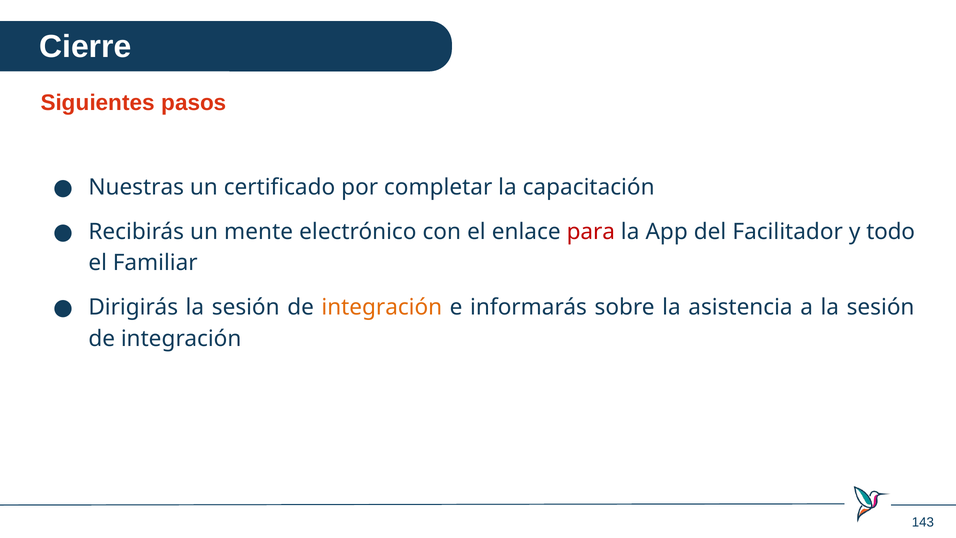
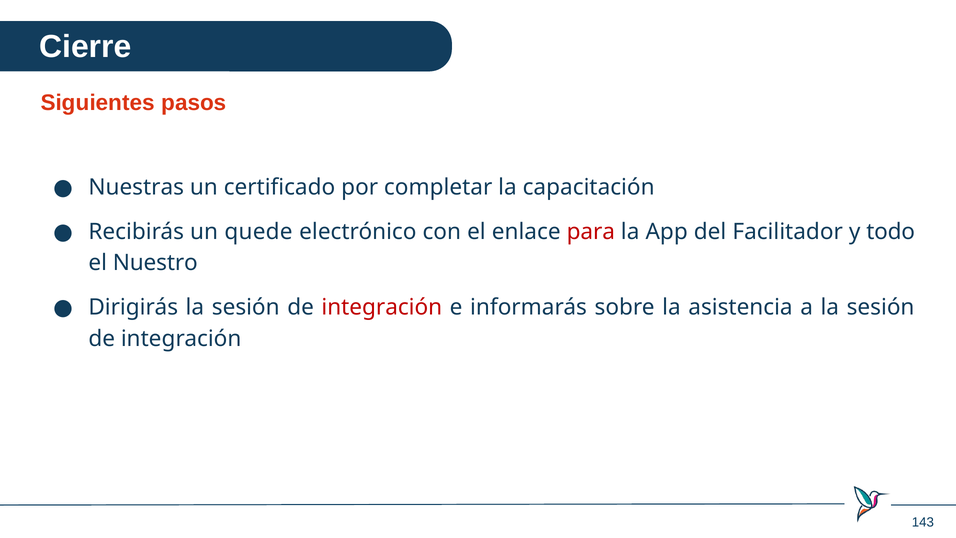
mente: mente -> quede
Familiar: Familiar -> Nuestro
integración at (382, 307) colour: orange -> red
